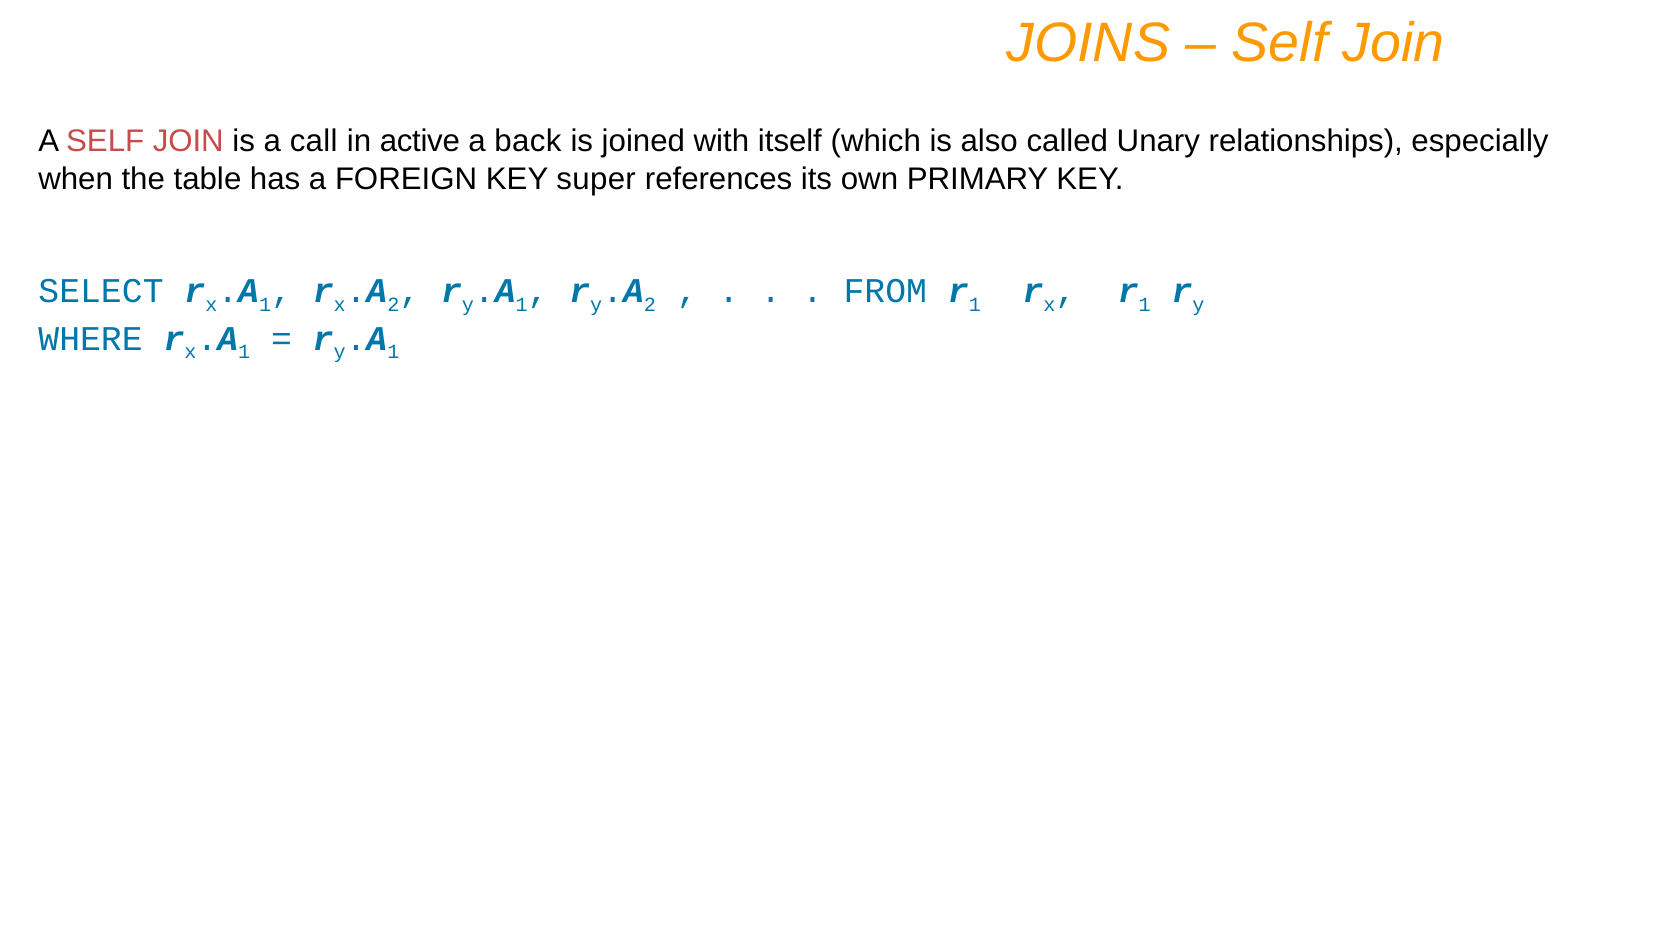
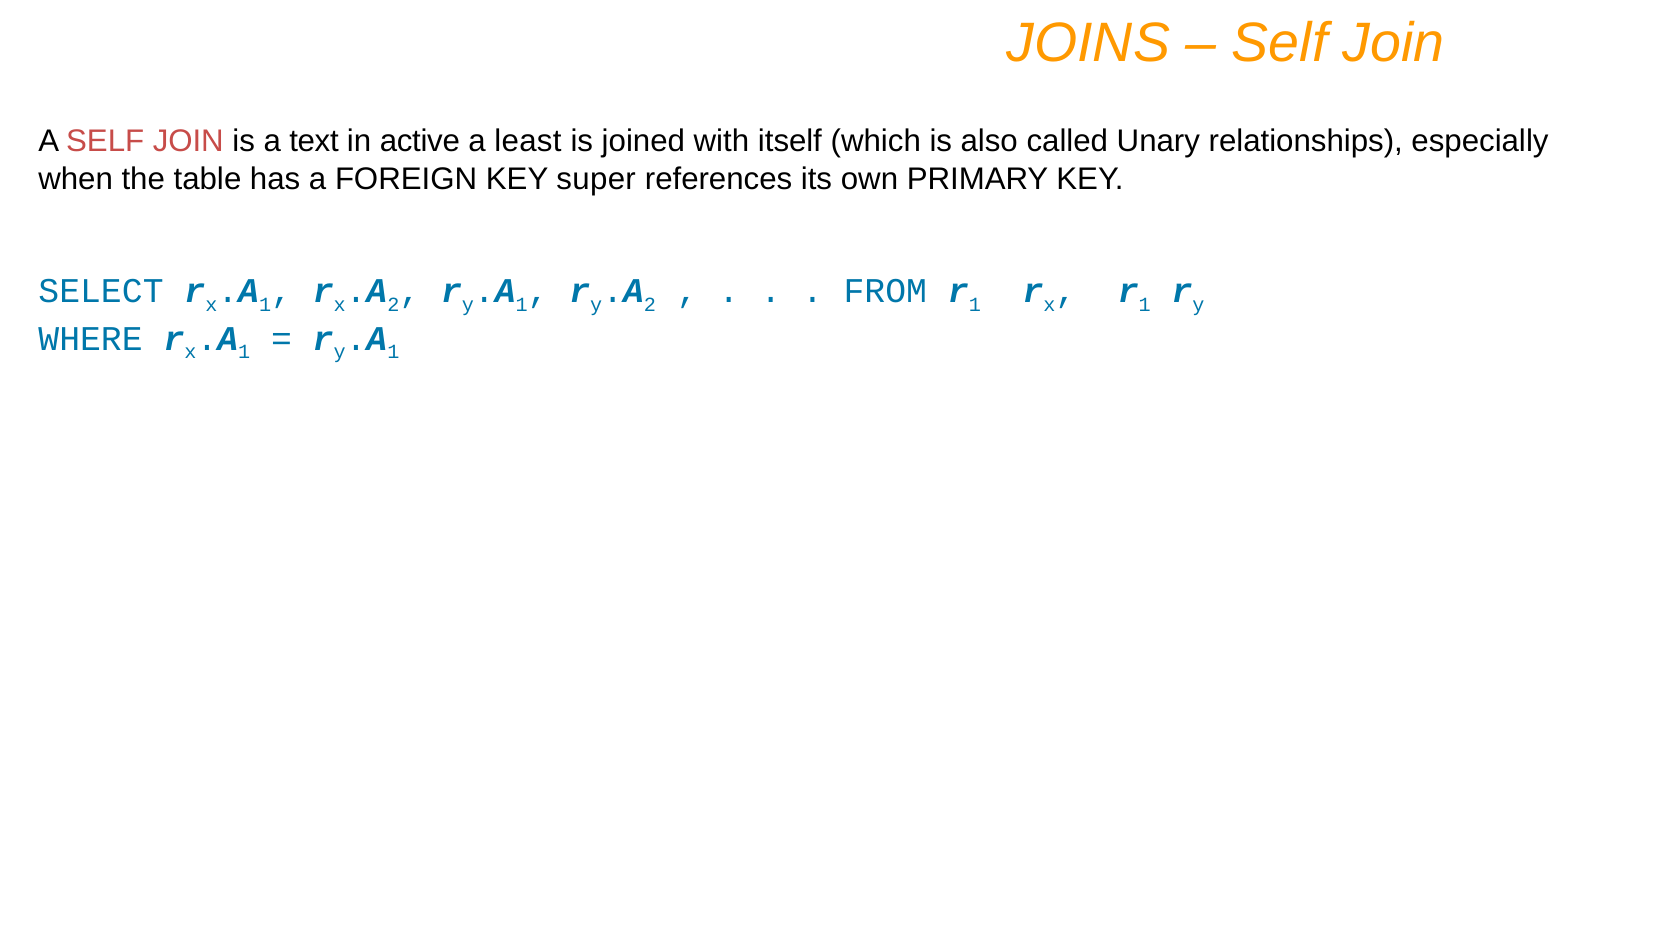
call: call -> text
back: back -> least
